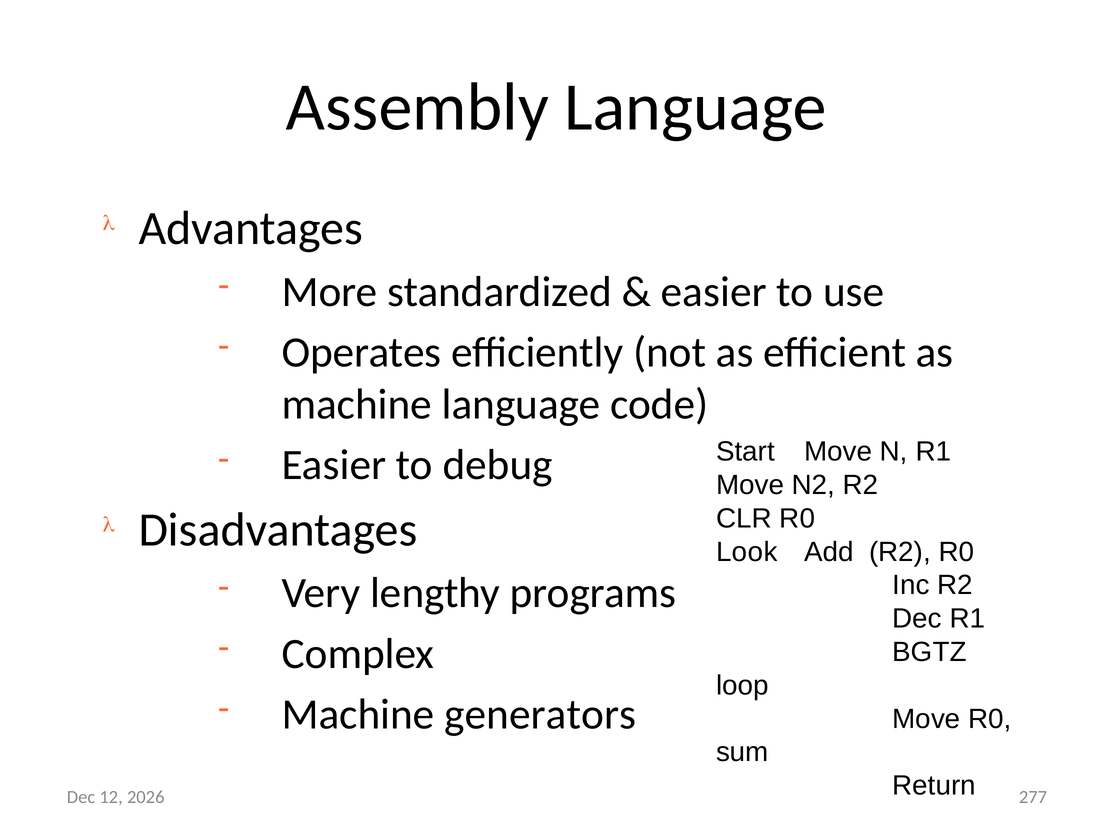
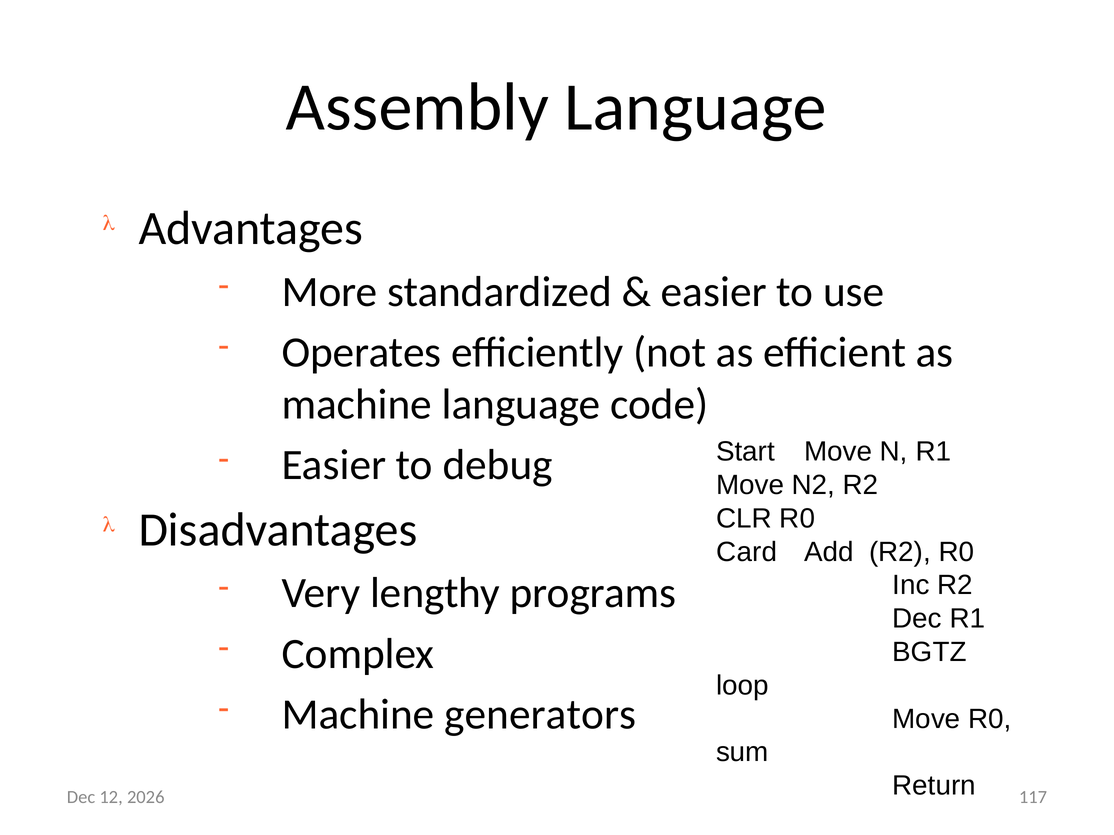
Look: Look -> Card
277: 277 -> 117
